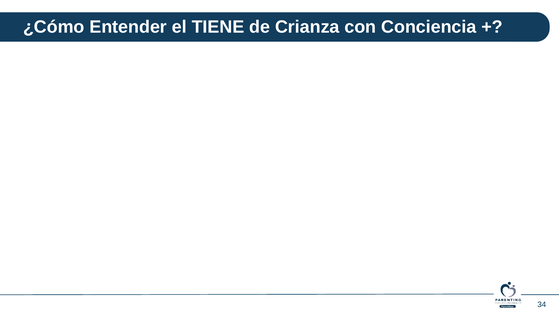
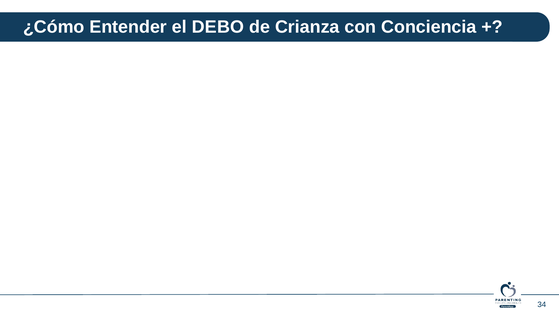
TIENE: TIENE -> DEBO
